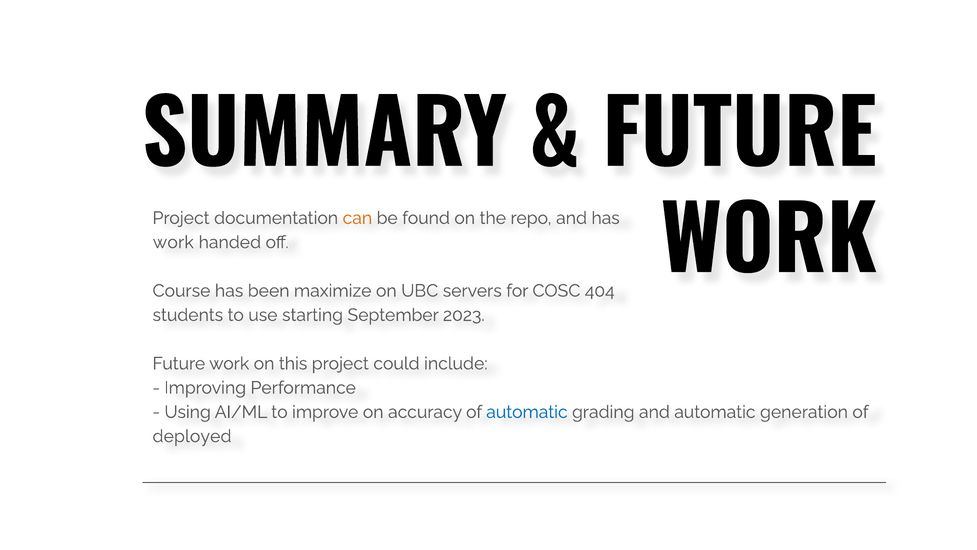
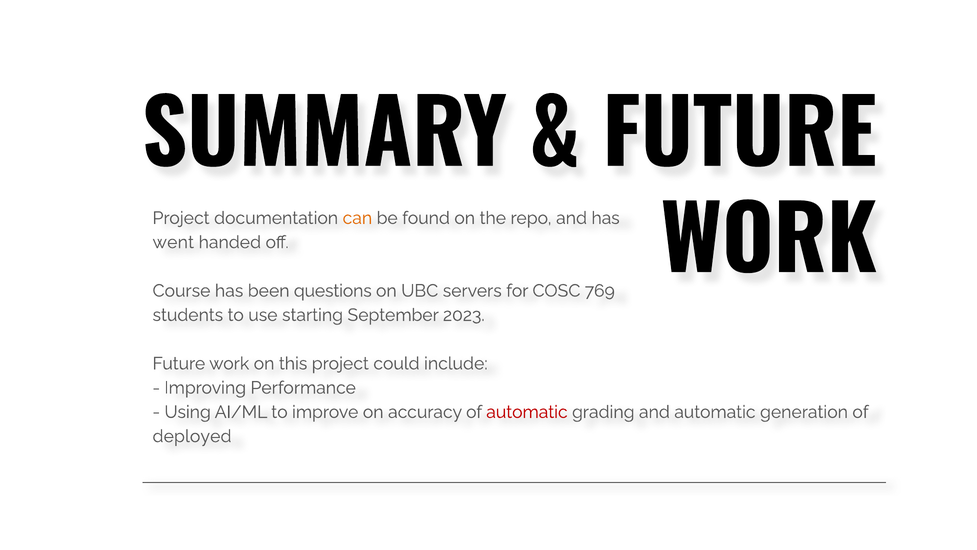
work at (173, 242): work -> went
maximize: maximize -> questions
404: 404 -> 769
automatic at (527, 412) colour: blue -> red
